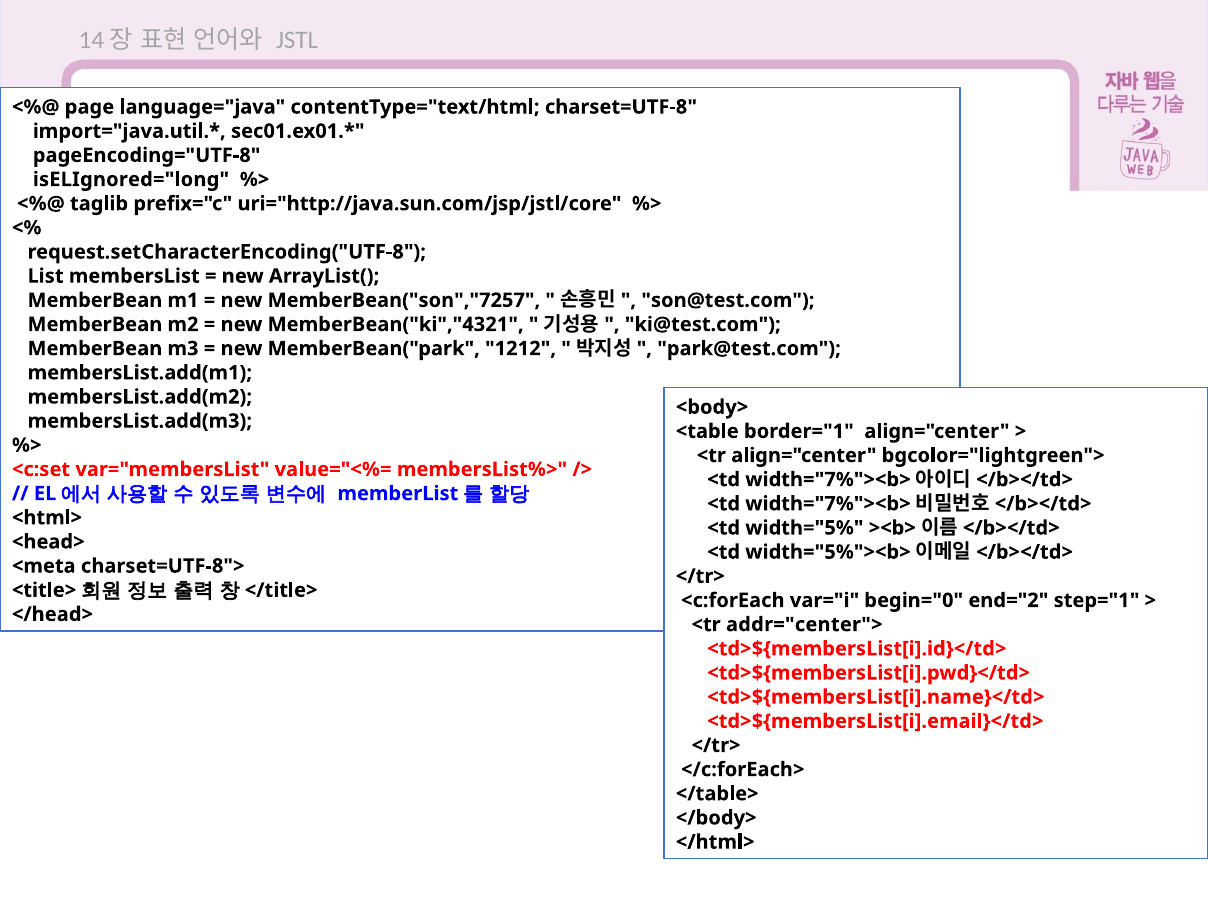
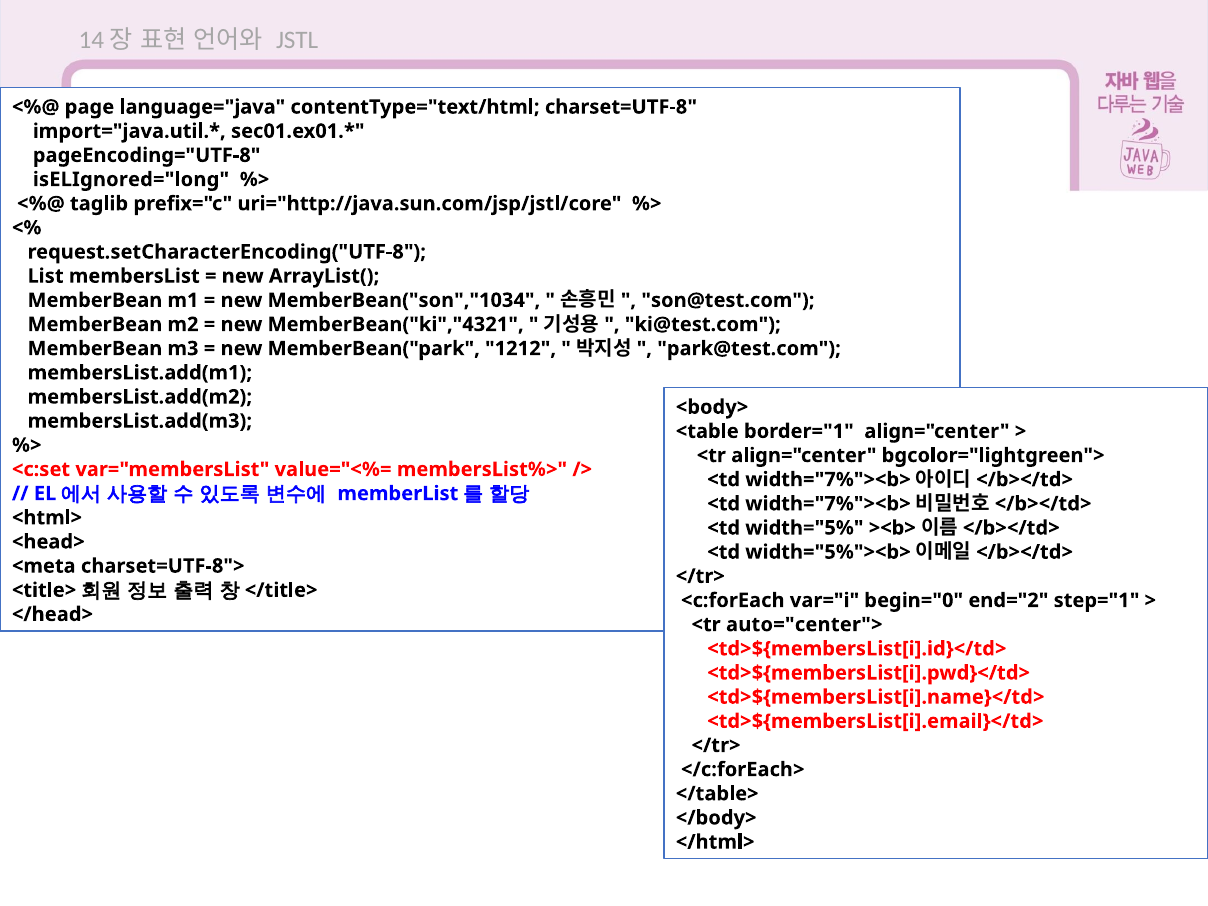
MemberBean("son","7257: MemberBean("son","7257 -> MemberBean("son","1034
addr="center">: addr="center"> -> auto="center">
